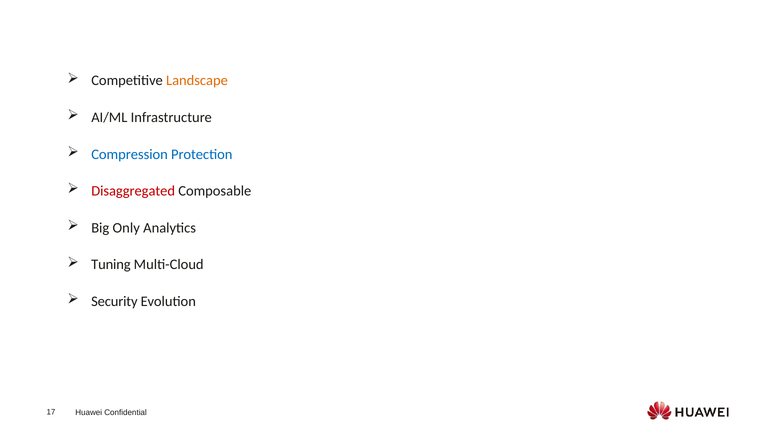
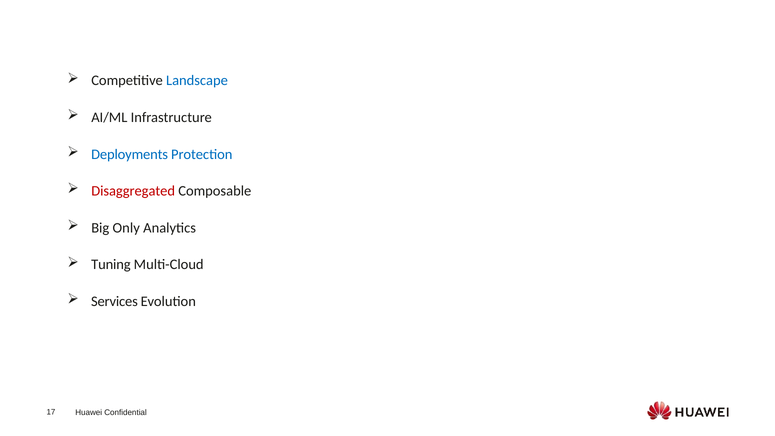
Landscape colour: orange -> blue
Compression: Compression -> Deployments
Security: Security -> Services
